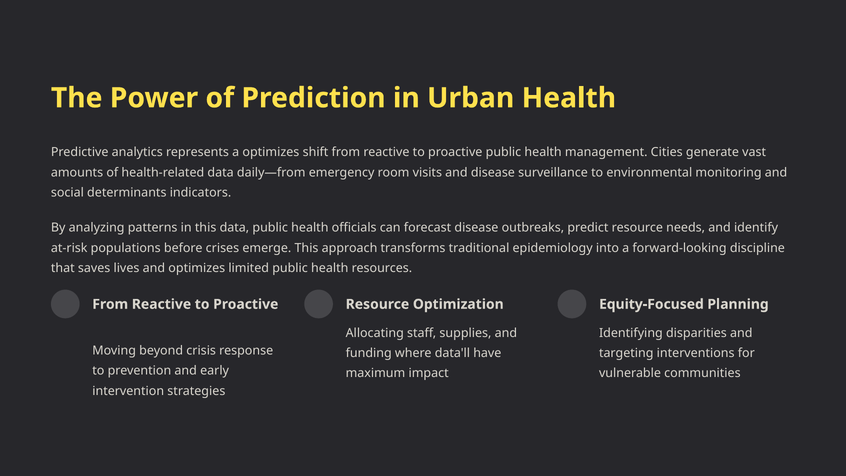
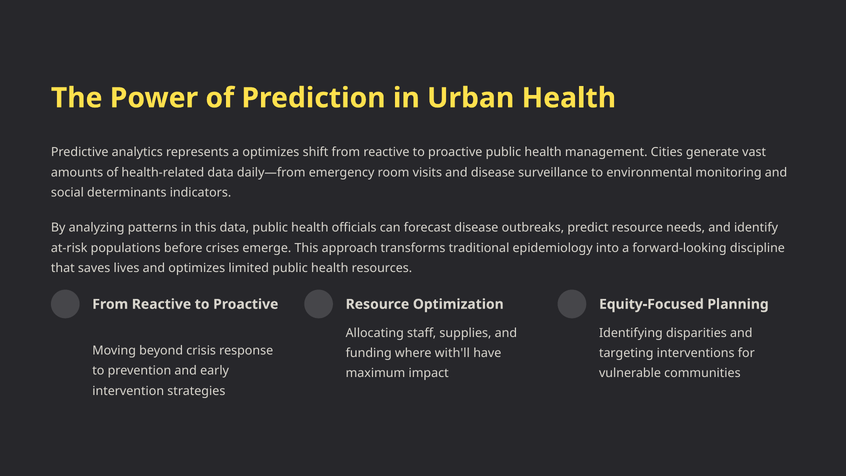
data'll: data'll -> with'll
